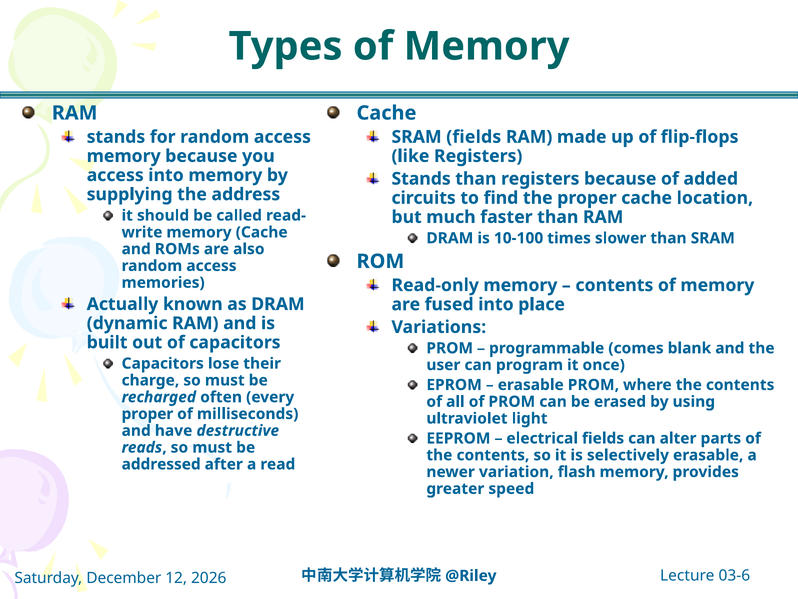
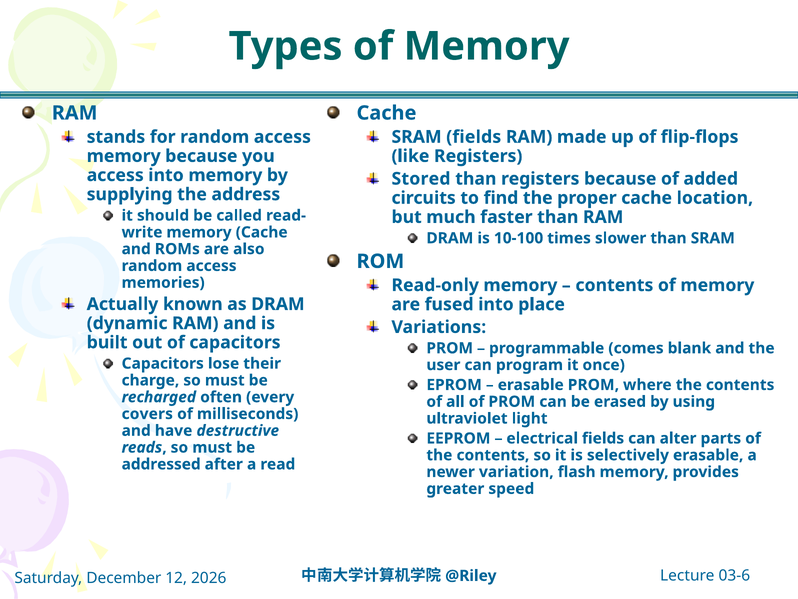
Stands at (421, 179): Stands -> Stored
proper at (147, 414): proper -> covers
